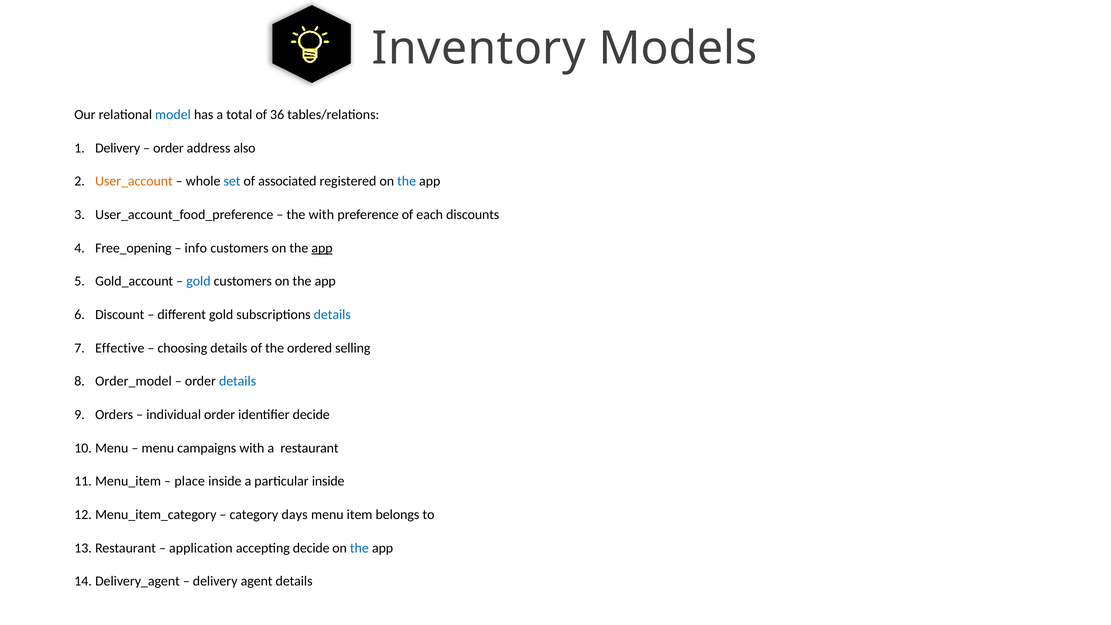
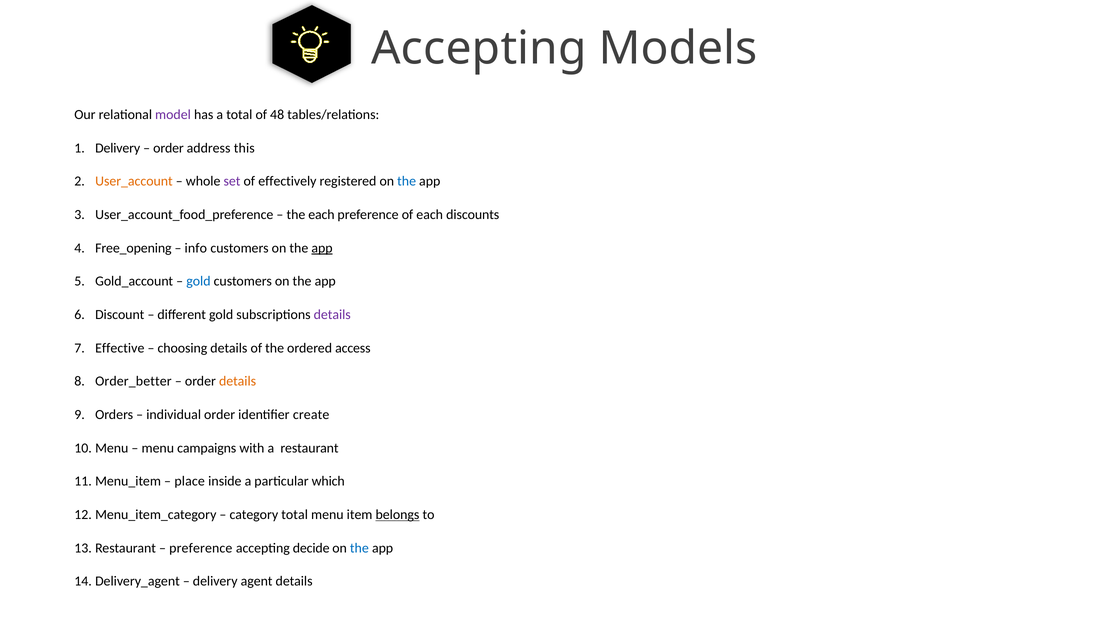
Inventory at (479, 48): Inventory -> Accepting
model colour: blue -> purple
36: 36 -> 48
also: also -> this
set colour: blue -> purple
associated: associated -> effectively
the with: with -> each
details at (332, 315) colour: blue -> purple
selling: selling -> access
Order_model: Order_model -> Order_better
details at (238, 381) colour: blue -> orange
identifier decide: decide -> create
particular inside: inside -> which
category days: days -> total
belongs underline: none -> present
application at (201, 548): application -> preference
